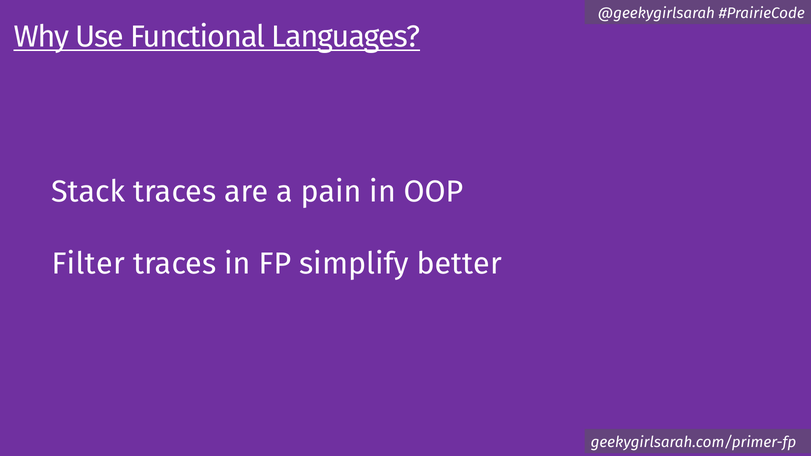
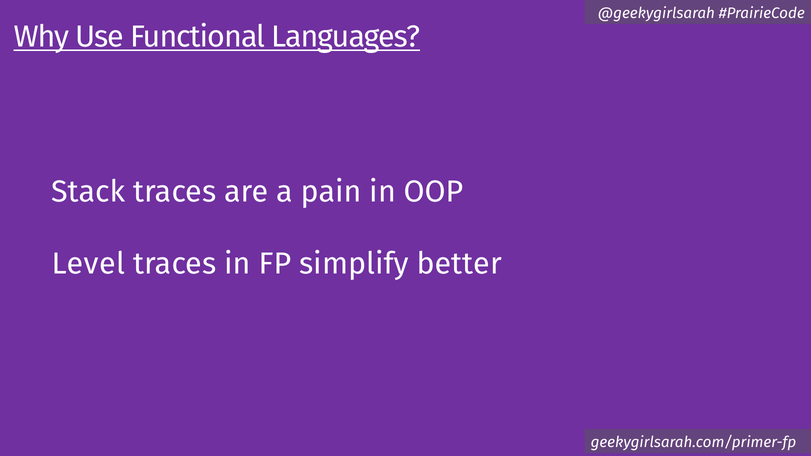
Filter: Filter -> Level
